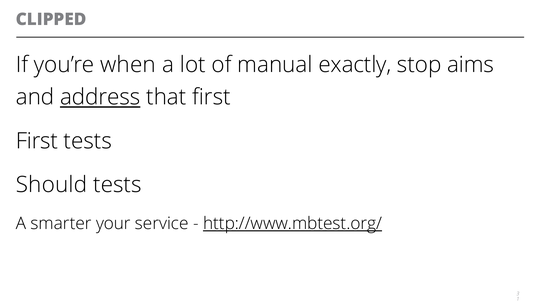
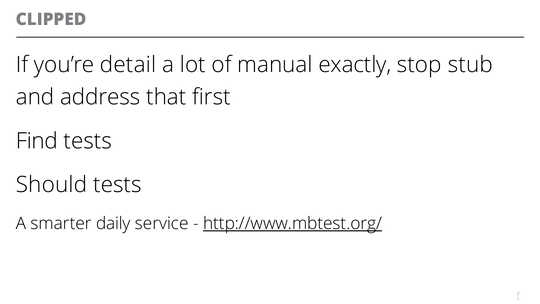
when: when -> detail
aims: aims -> stub
address underline: present -> none
First at (37, 141): First -> Find
your: your -> daily
